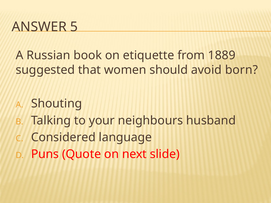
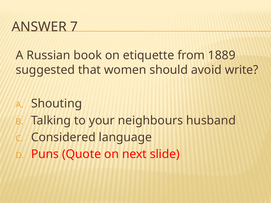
5: 5 -> 7
born: born -> write
